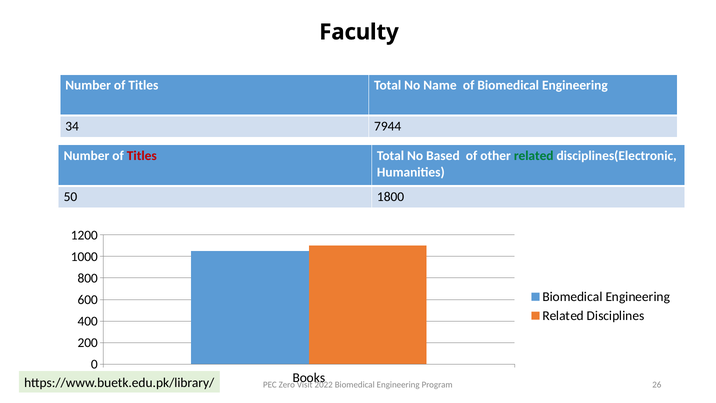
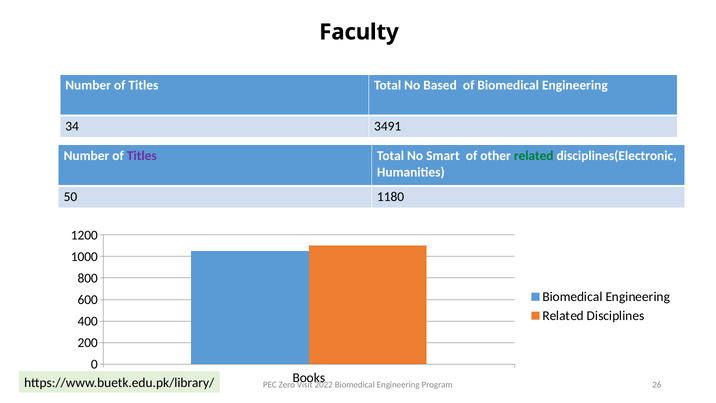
Name: Name -> Based
7944: 7944 -> 3491
Titles at (142, 156) colour: red -> purple
Based: Based -> Smart
1800: 1800 -> 1180
